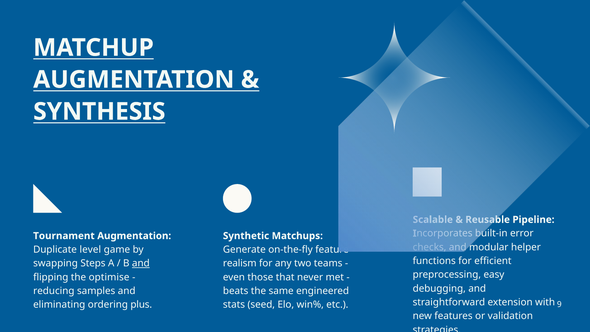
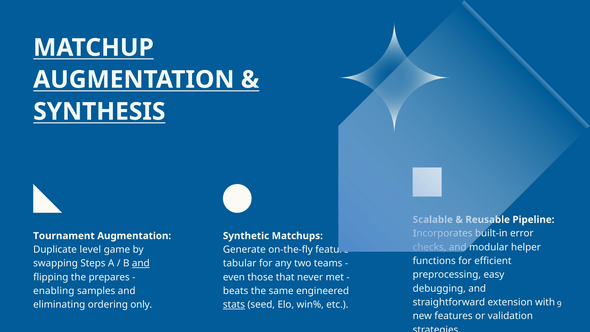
realism: realism -> tabular
optimise: optimise -> prepares
reducing: reducing -> enabling
plus: plus -> only
stats underline: none -> present
